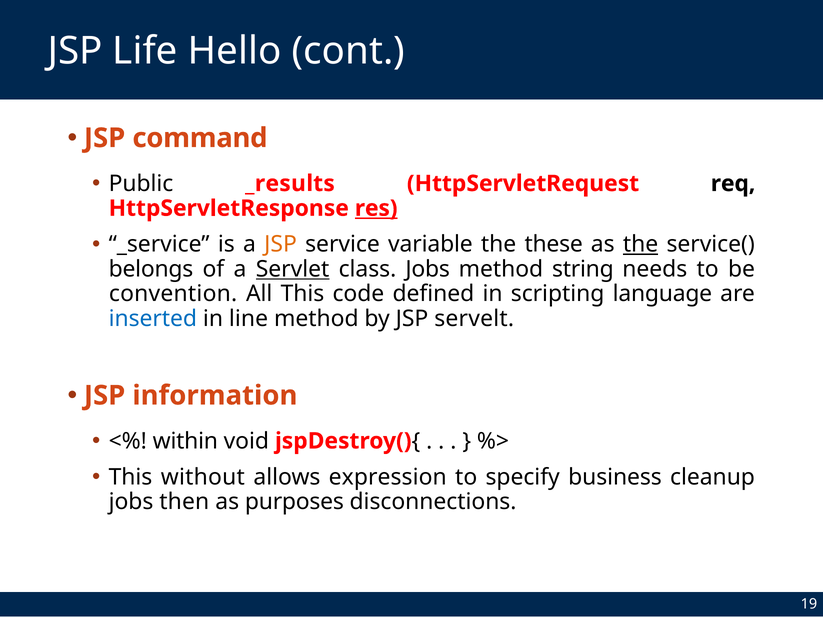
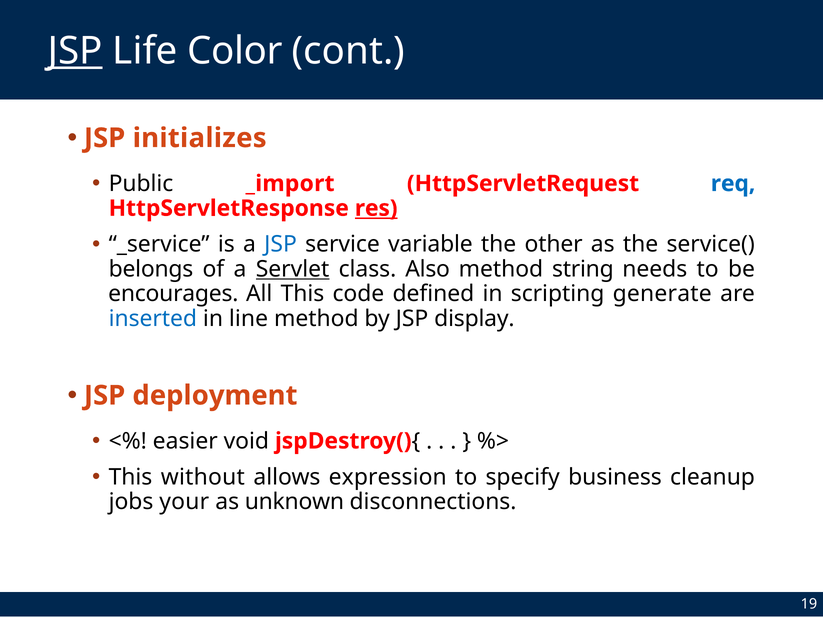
JSP at (75, 51) underline: none -> present
Hello: Hello -> Color
command: command -> initializes
_results: _results -> _import
req colour: black -> blue
JSP at (281, 244) colour: orange -> blue
these: these -> other
the at (641, 244) underline: present -> none
class Jobs: Jobs -> Also
convention: convention -> encourages
language: language -> generate
servelt: servelt -> display
information: information -> deployment
within: within -> easier
then: then -> your
purposes: purposes -> unknown
